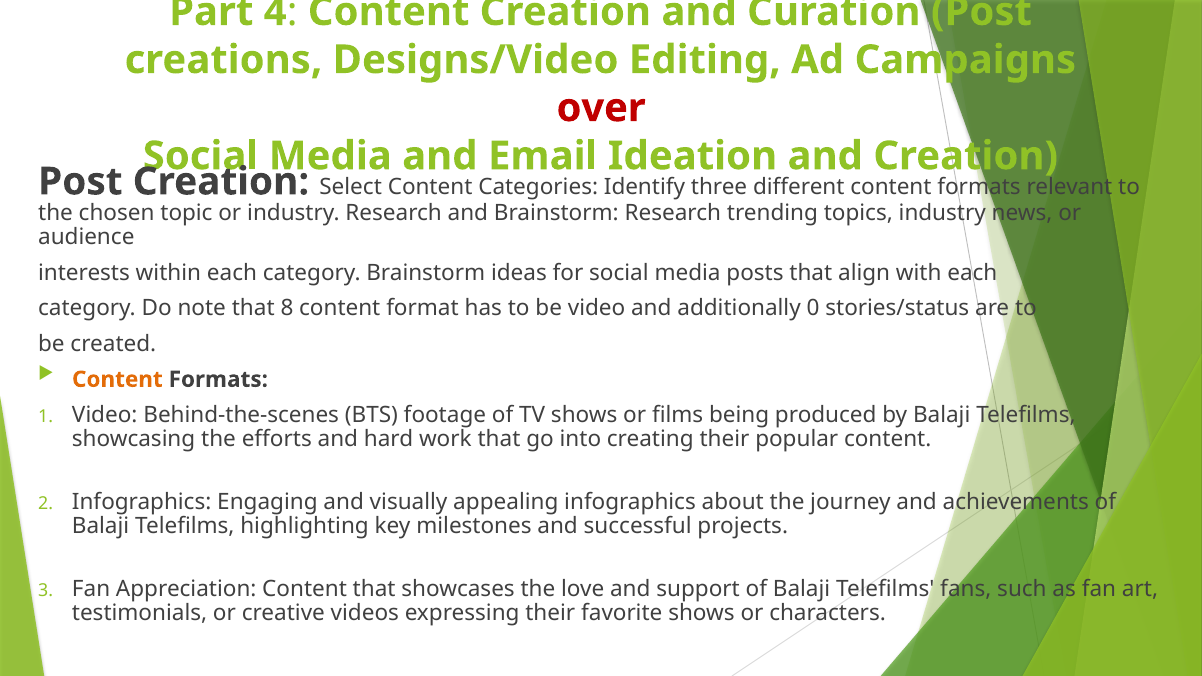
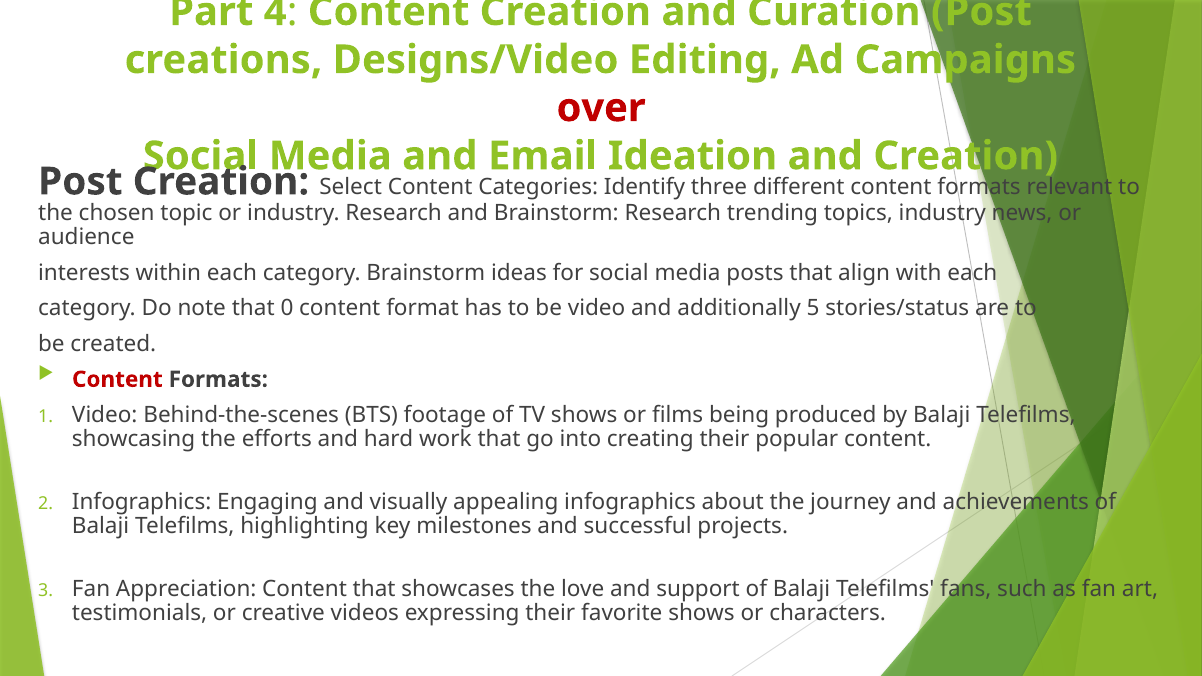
8: 8 -> 0
0: 0 -> 5
Content at (117, 379) colour: orange -> red
